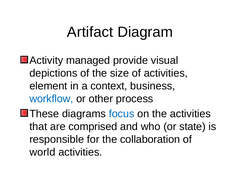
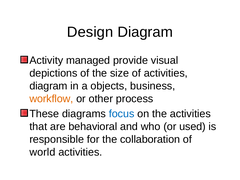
Artifact: Artifact -> Design
element at (48, 86): element -> diagram
context: context -> objects
workflow colour: blue -> orange
comprised: comprised -> behavioral
state: state -> used
